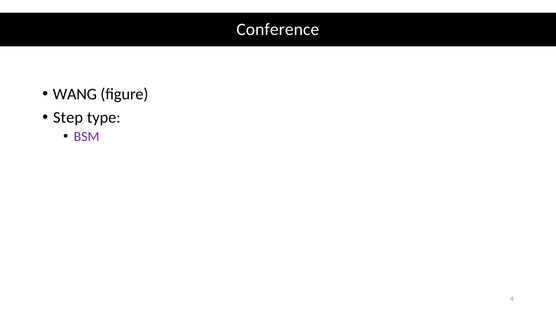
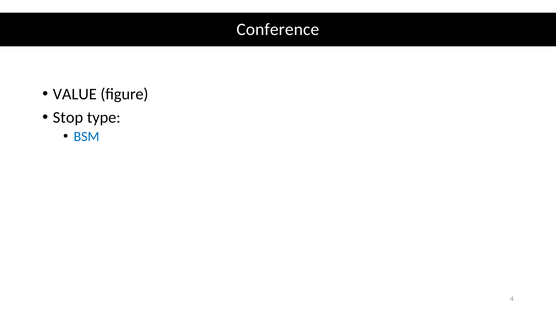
WANG: WANG -> VALUE
Step: Step -> Stop
BSM colour: purple -> blue
